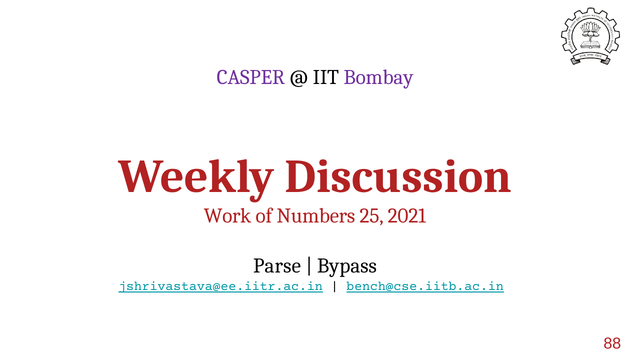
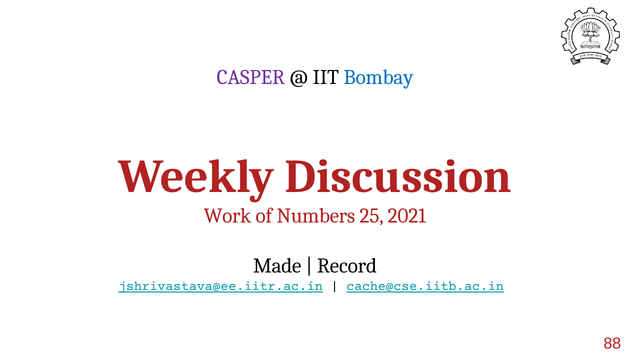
Bombay colour: purple -> blue
Parse: Parse -> Made
Bypass: Bypass -> Record
bench@cse.iitb.ac.in: bench@cse.iitb.ac.in -> cache@cse.iitb.ac.in
